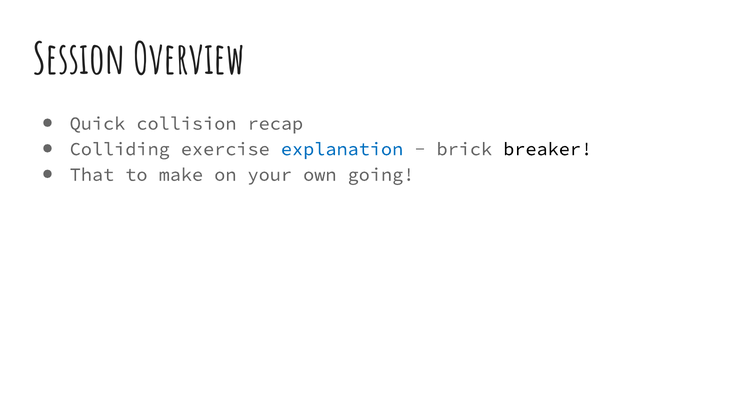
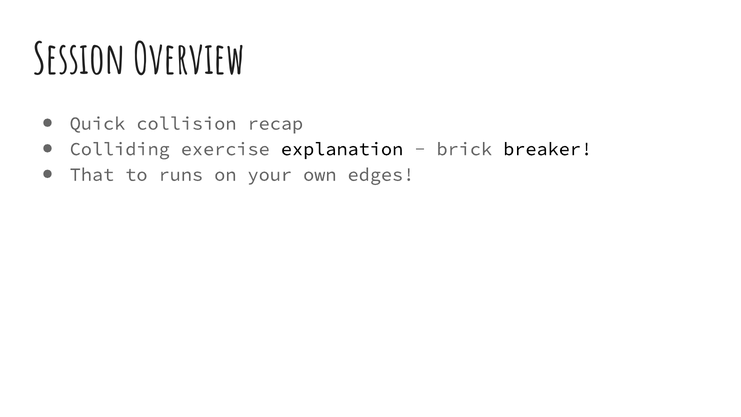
explanation colour: blue -> black
make: make -> runs
going: going -> edges
